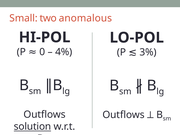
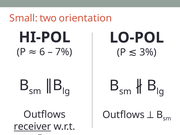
anomalous: anomalous -> orientation
0: 0 -> 6
4%: 4% -> 7%
solution: solution -> receiver
